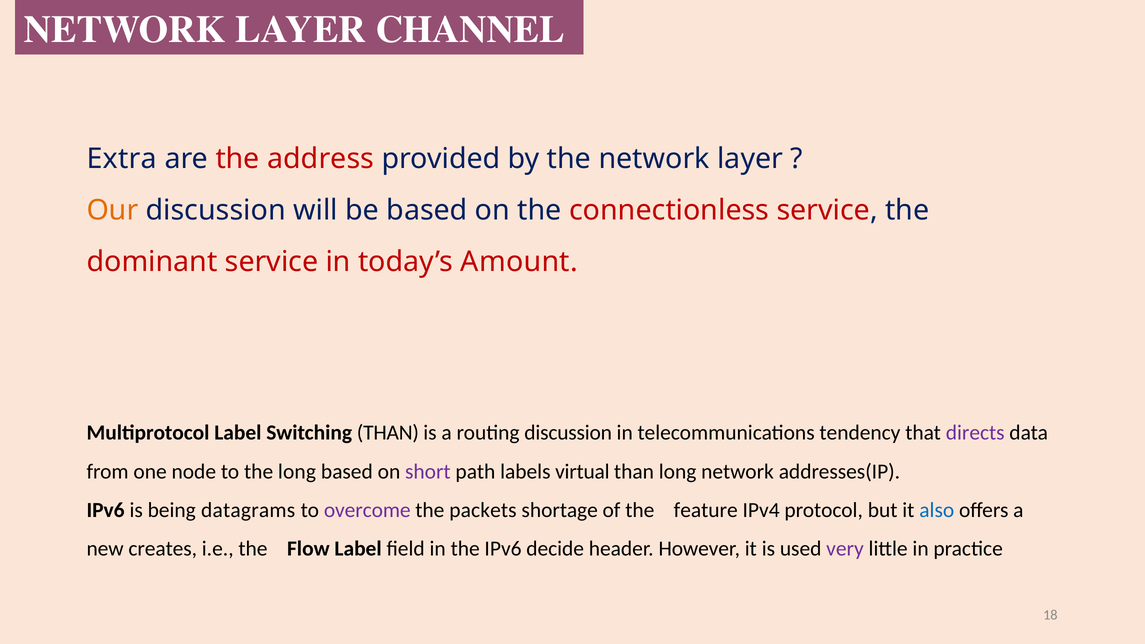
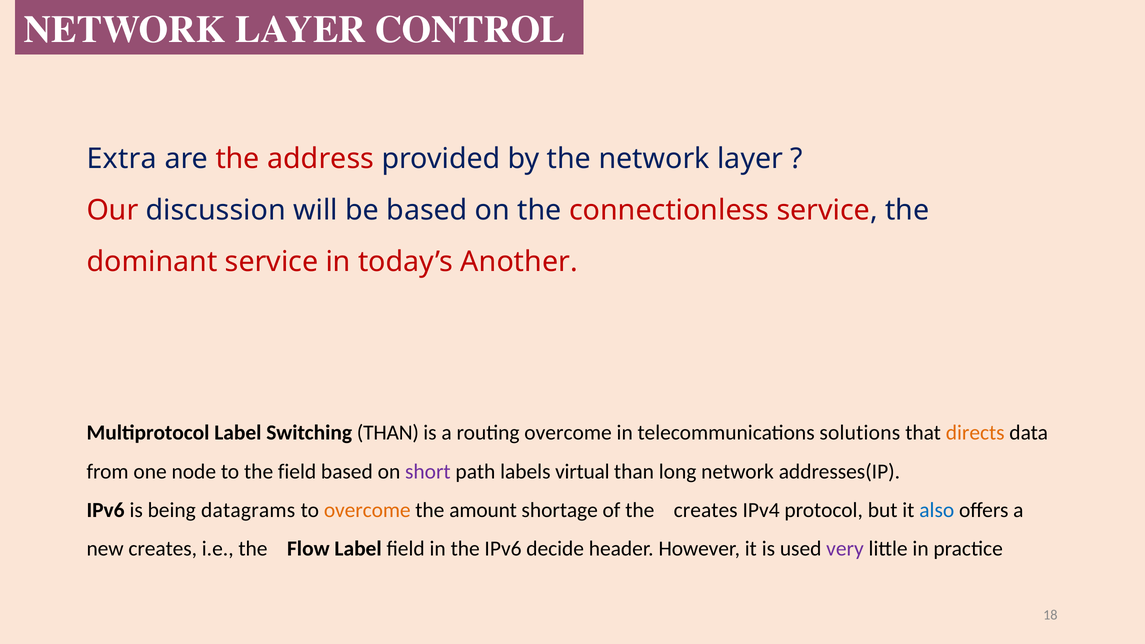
CHANNEL: CHANNEL -> CONTROL
Our colour: orange -> red
Amount: Amount -> Another
routing discussion: discussion -> overcome
tendency: tendency -> solutions
directs colour: purple -> orange
the long: long -> field
overcome at (367, 510) colour: purple -> orange
packets: packets -> amount
the feature: feature -> creates
